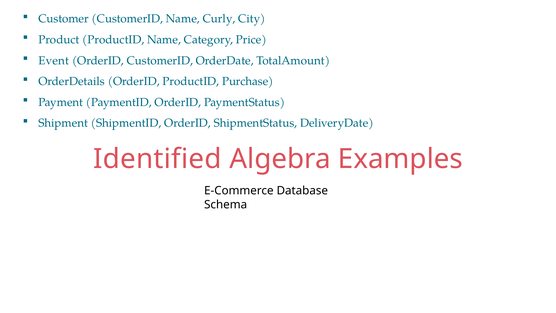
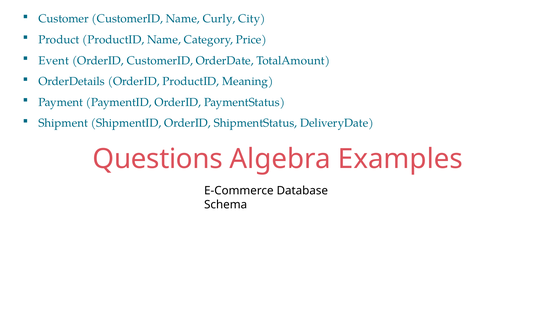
Purchase: Purchase -> Meaning
Identified: Identified -> Questions
